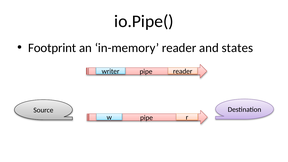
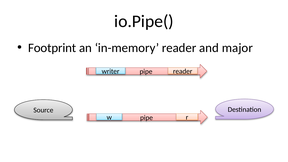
states: states -> major
